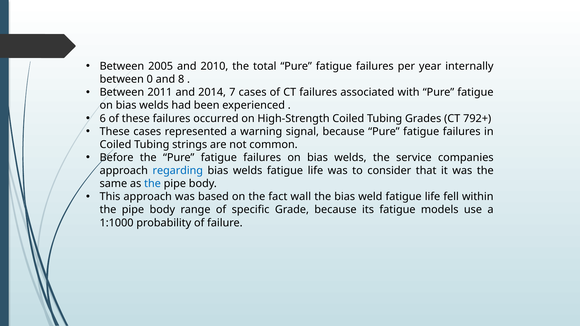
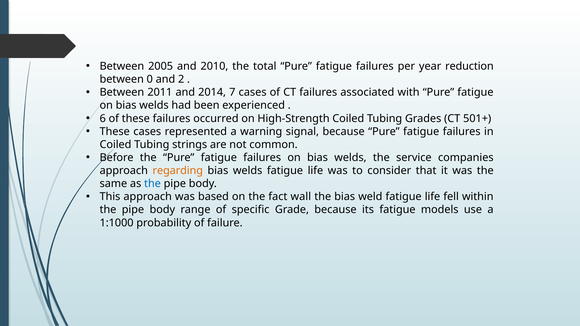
internally: internally -> reduction
8: 8 -> 2
792+: 792+ -> 501+
regarding colour: blue -> orange
